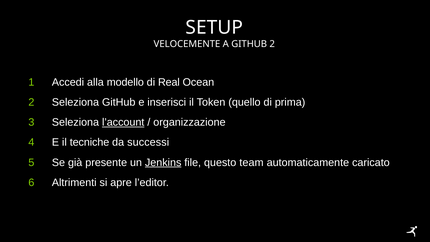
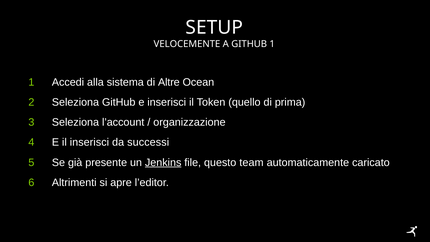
GITHUB 2: 2 -> 1
modello: modello -> sistema
Real: Real -> Altre
l’account underline: present -> none
il tecniche: tecniche -> inserisci
